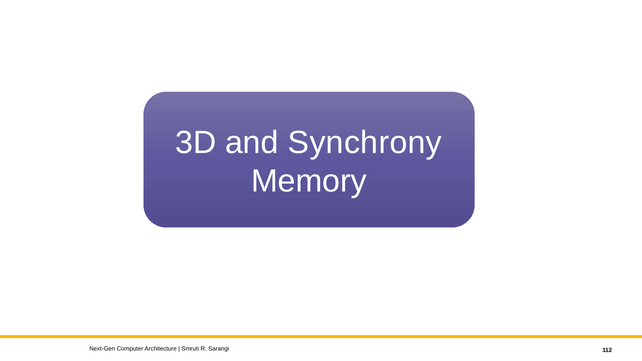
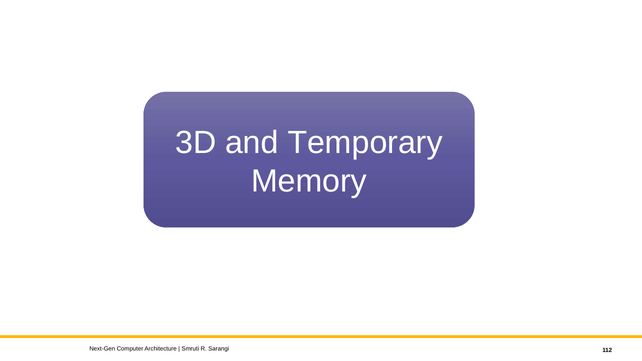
Synchrony: Synchrony -> Temporary
